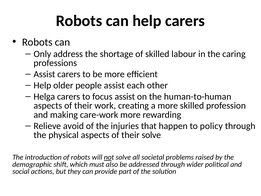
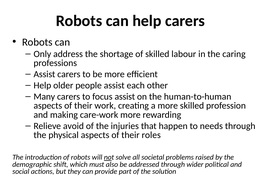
Helga: Helga -> Many
policy: policy -> needs
their solve: solve -> roles
